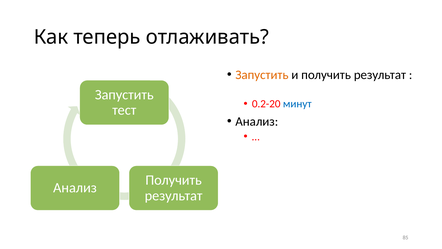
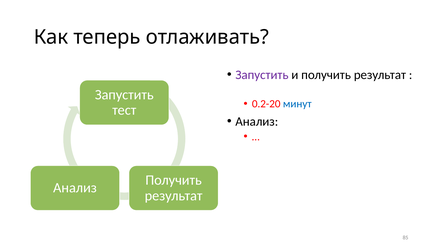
Запустить at (262, 75) colour: orange -> purple
